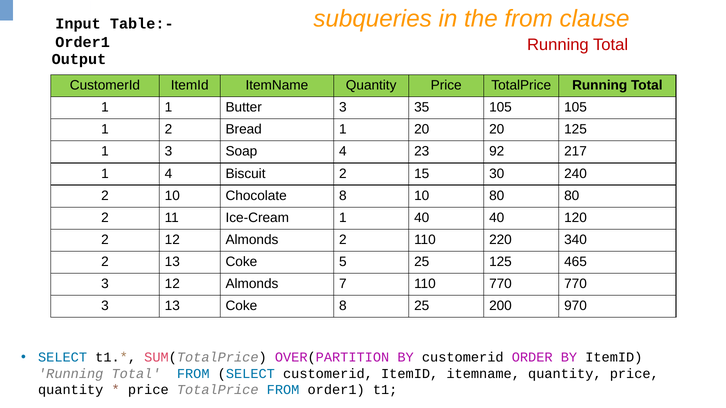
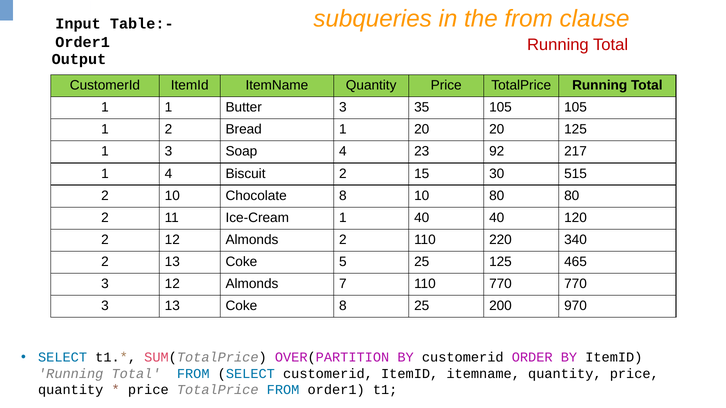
240: 240 -> 515
